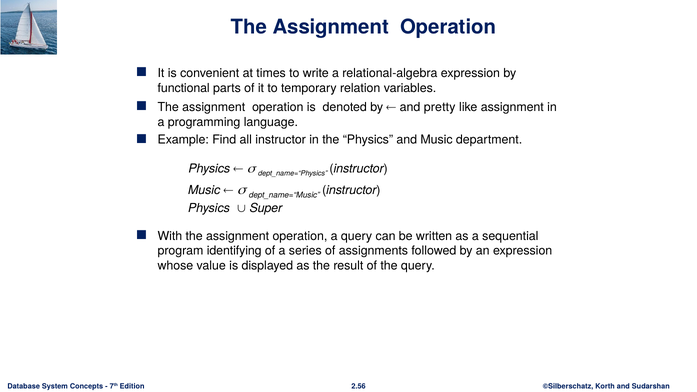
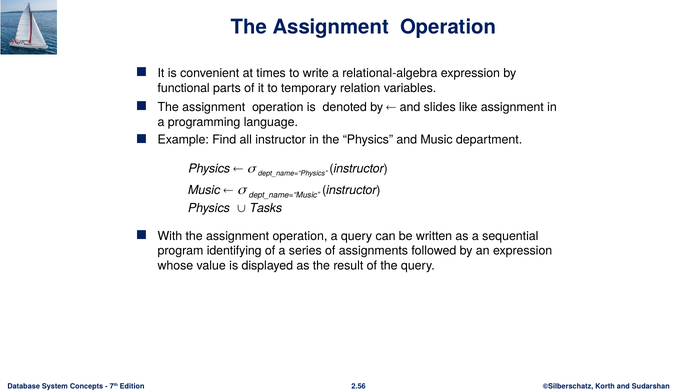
pretty: pretty -> slides
Super: Super -> Tasks
